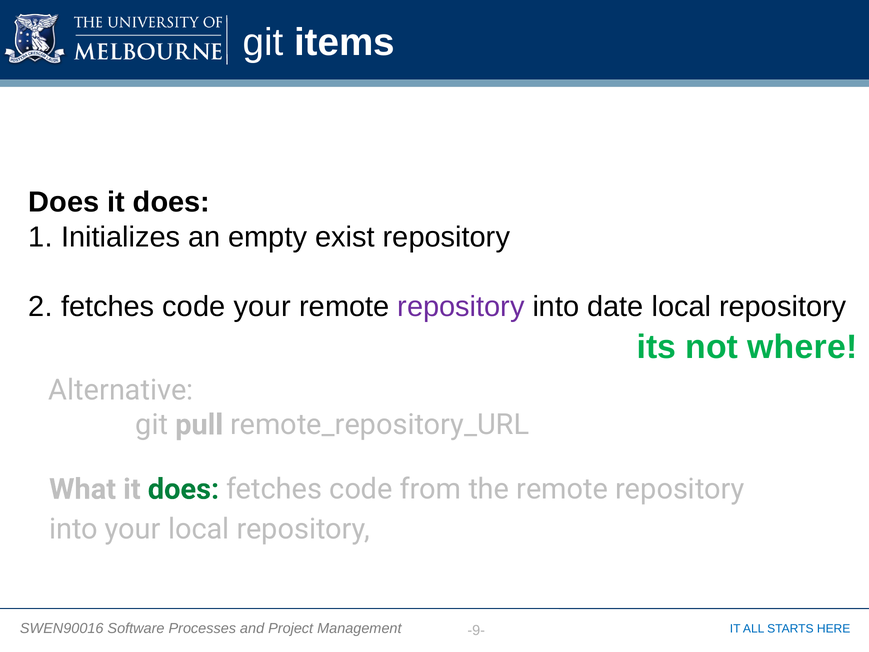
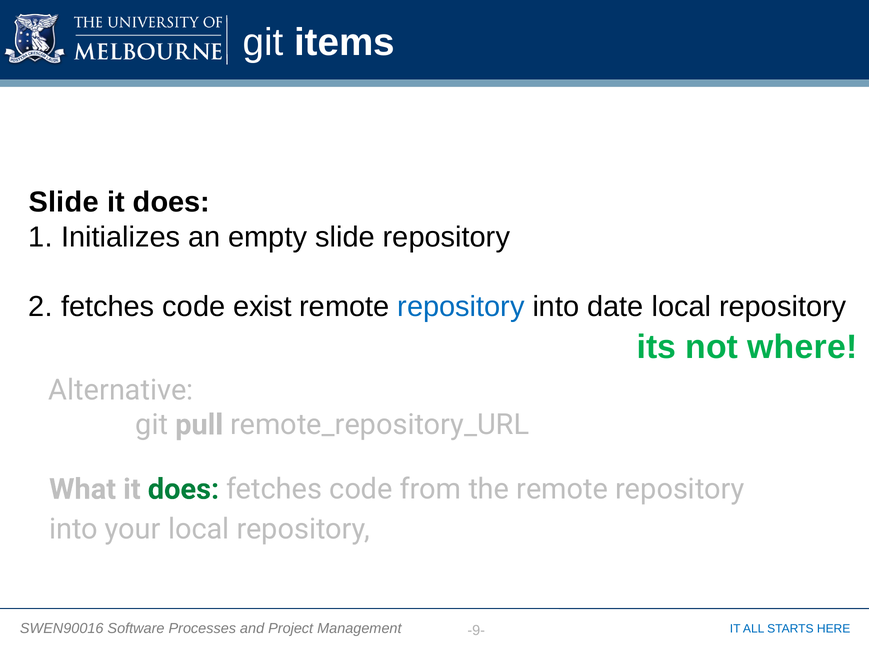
Does at (64, 202): Does -> Slide
empty exist: exist -> slide
code your: your -> exist
repository at (461, 306) colour: purple -> blue
